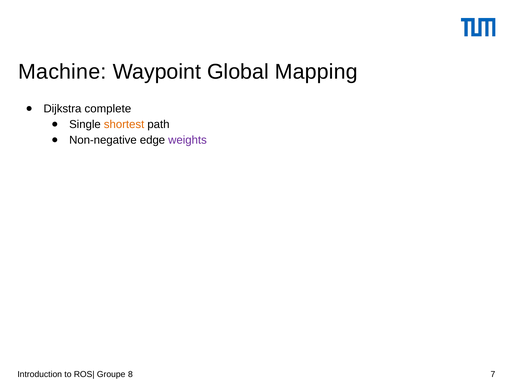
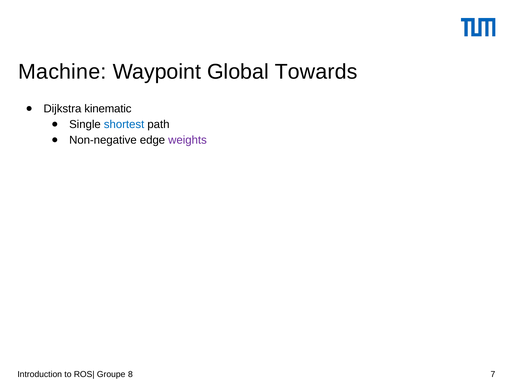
Mapping: Mapping -> Towards
complete: complete -> kinematic
shortest colour: orange -> blue
